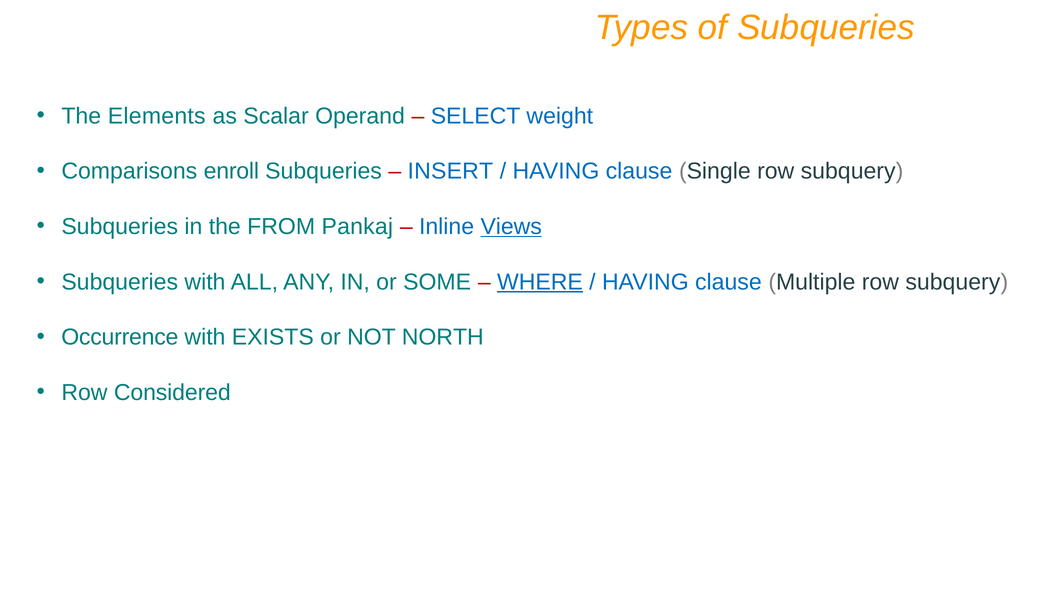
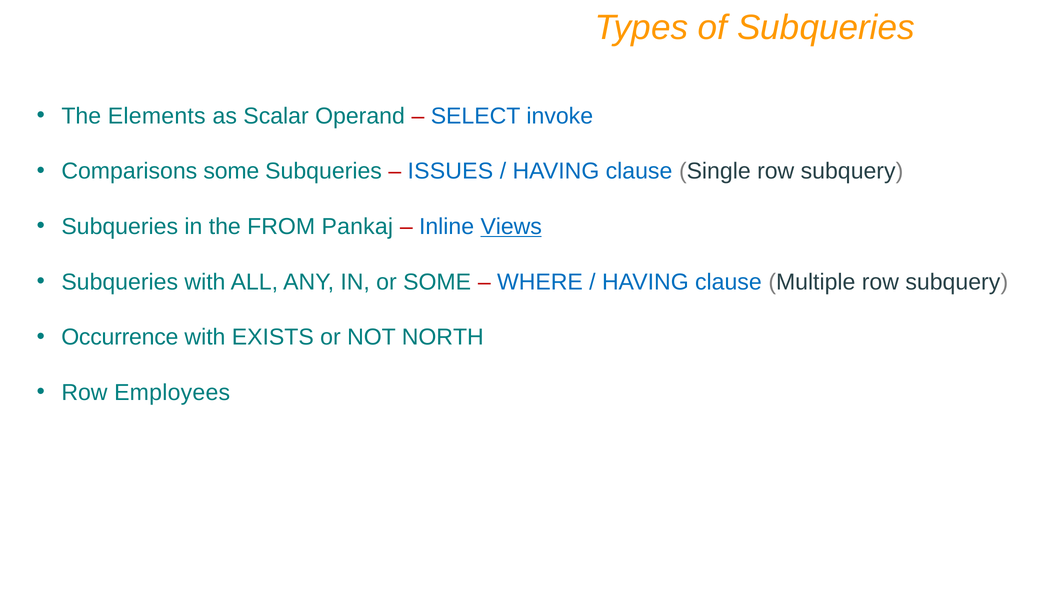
weight: weight -> invoke
Comparisons enroll: enroll -> some
INSERT: INSERT -> ISSUES
WHERE underline: present -> none
Considered: Considered -> Employees
